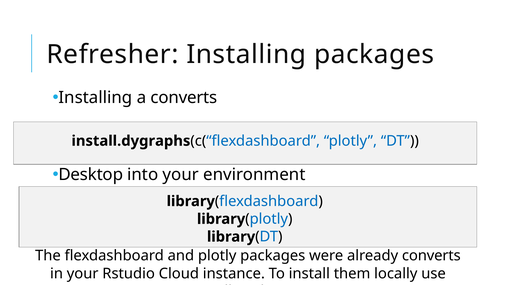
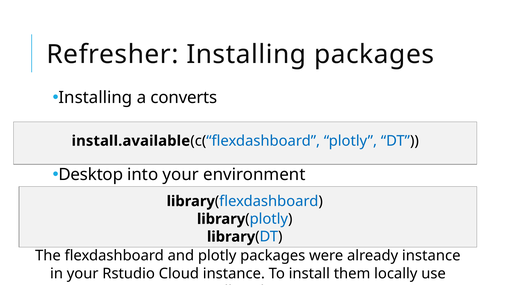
install.dygraphs: install.dygraphs -> install.available
already converts: converts -> instance
